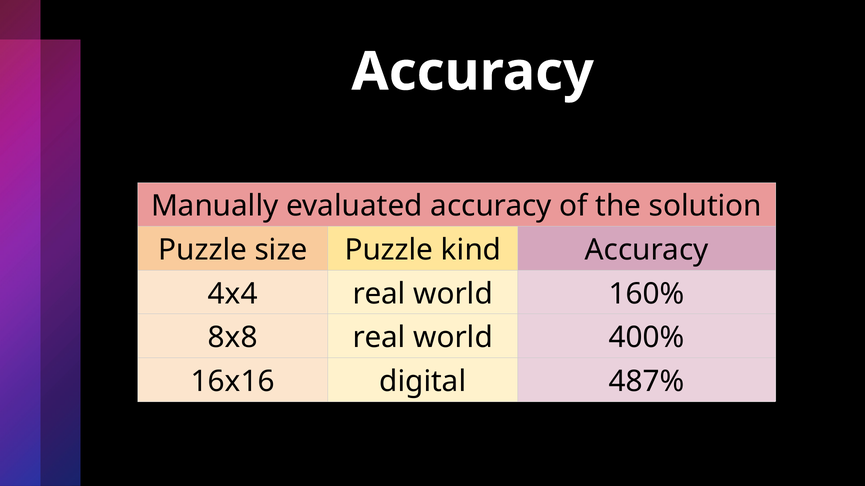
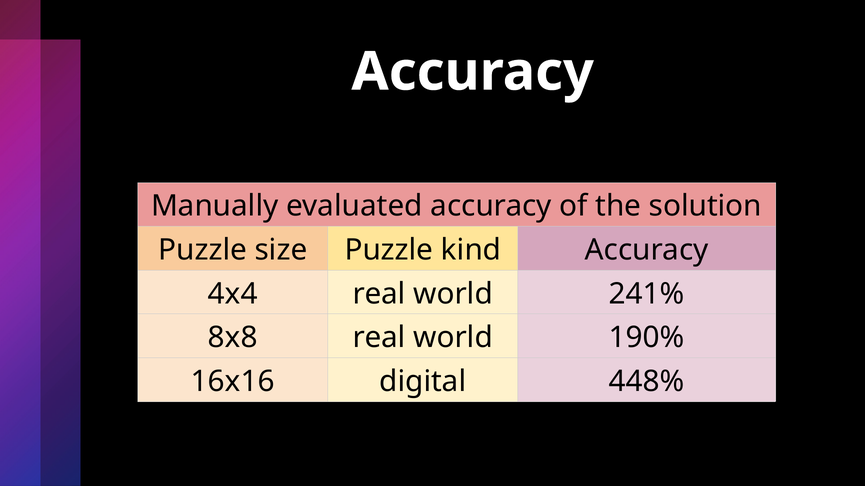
160%: 160% -> 241%
400%: 400% -> 190%
487%: 487% -> 448%
